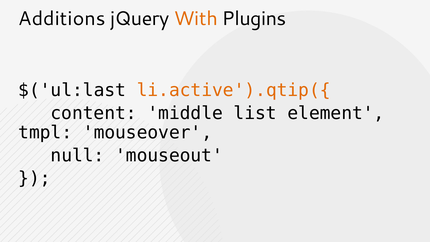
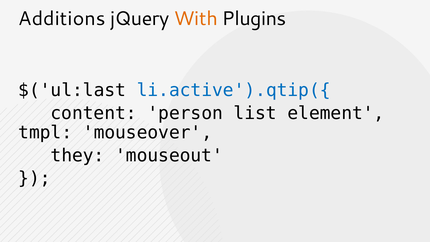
li.active').qtip({ colour: orange -> blue
middle: middle -> person
null: null -> they
